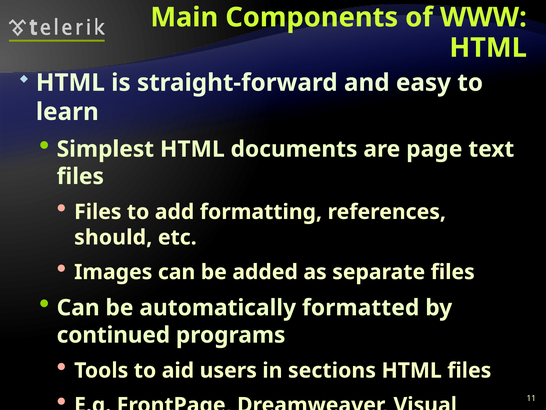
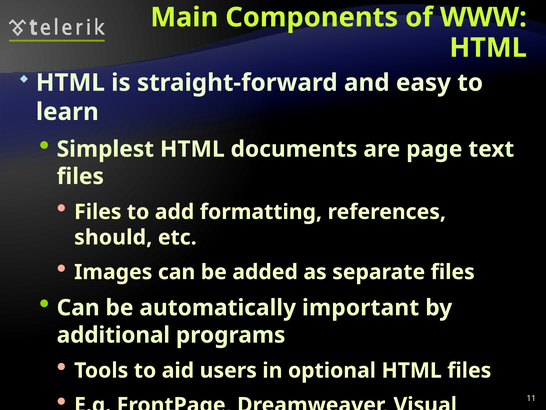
formatted: formatted -> important
continued: continued -> additional
sections: sections -> optional
